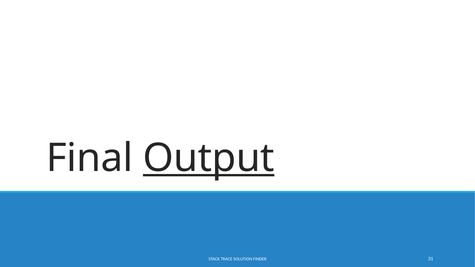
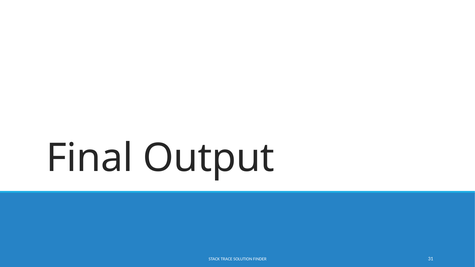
Output underline: present -> none
